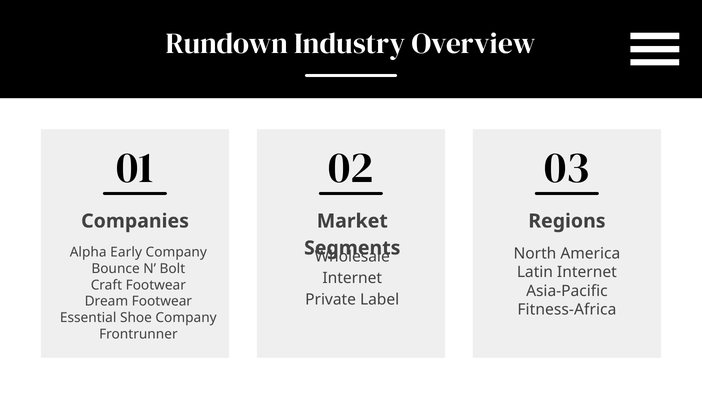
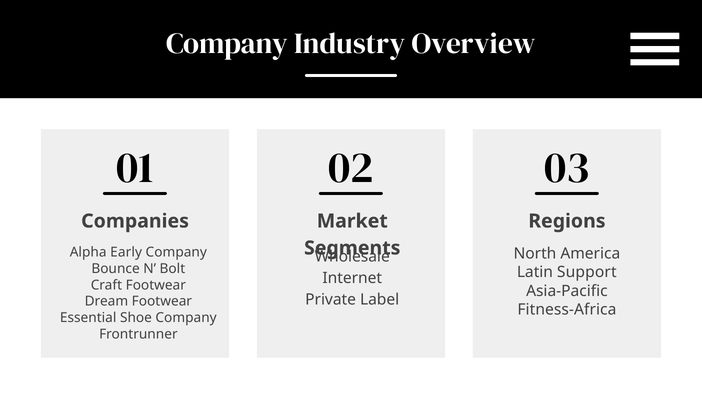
Rundown at (227, 43): Rundown -> Company
Latin Internet: Internet -> Support
